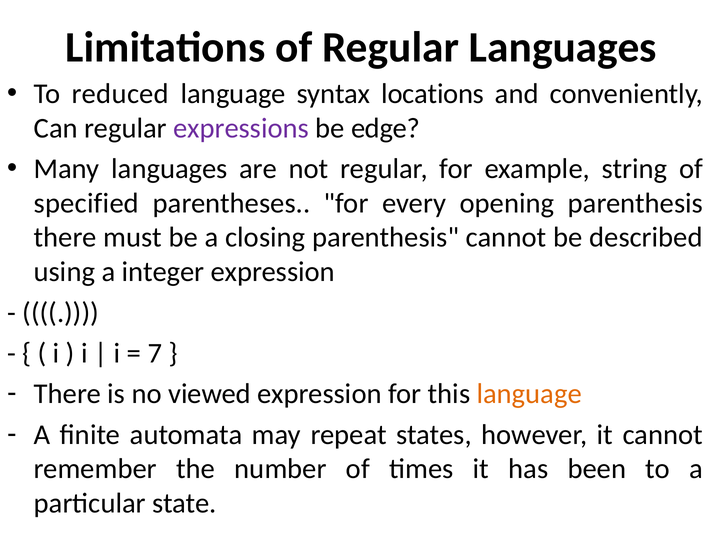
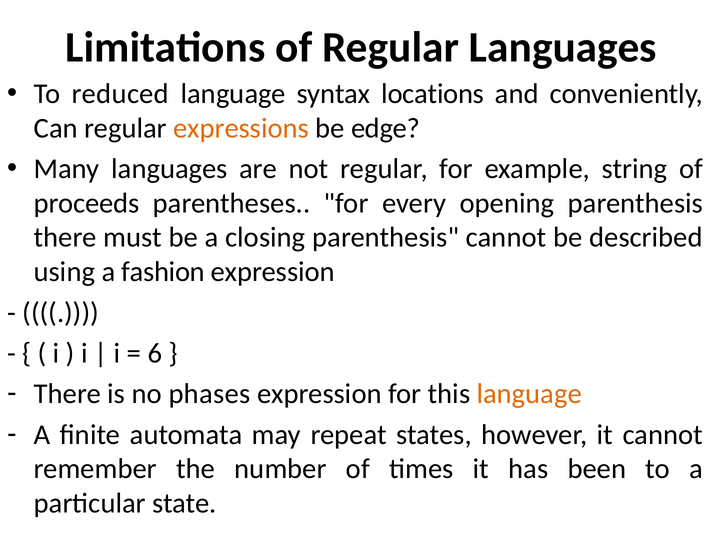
expressions colour: purple -> orange
specified: specified -> proceeds
integer: integer -> fashion
7: 7 -> 6
viewed: viewed -> phases
